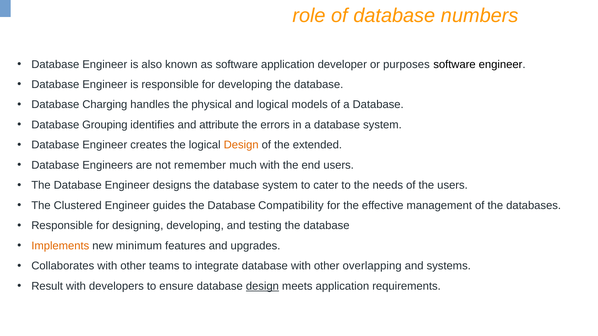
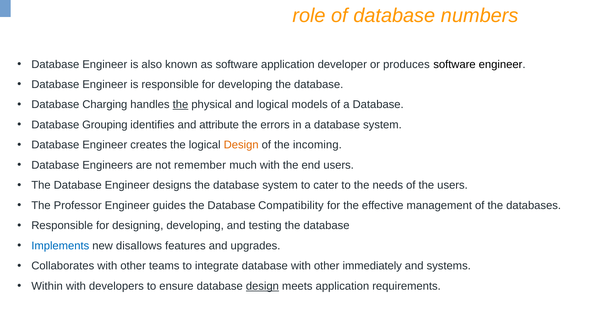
purposes: purposes -> produces
the at (180, 105) underline: none -> present
extended: extended -> incoming
Clustered: Clustered -> Professor
Implements colour: orange -> blue
minimum: minimum -> disallows
overlapping: overlapping -> immediately
Result: Result -> Within
